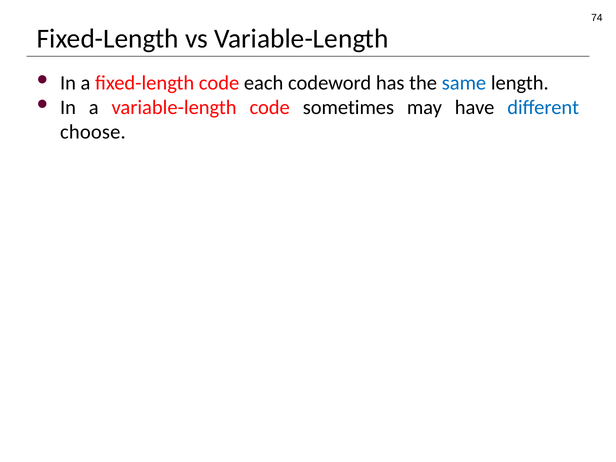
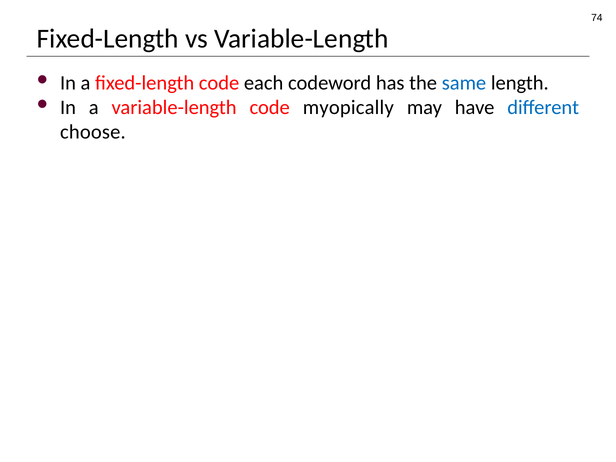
sometimes: sometimes -> myopically
